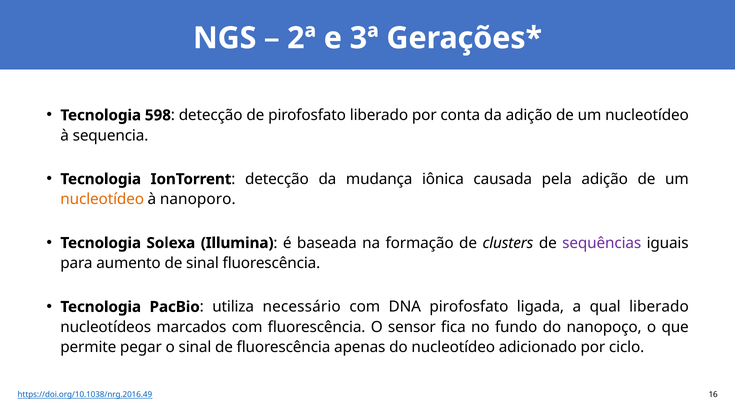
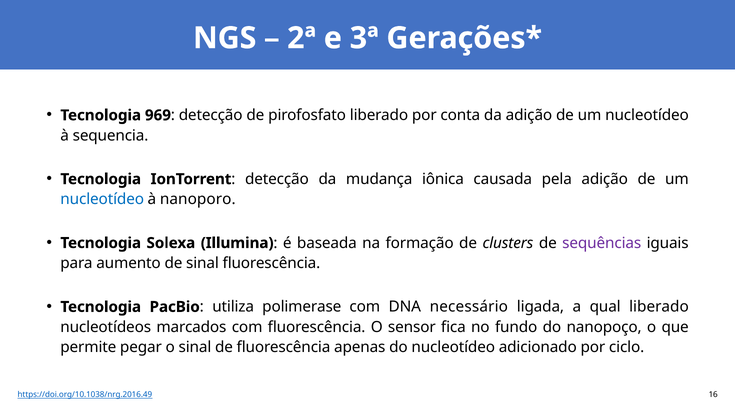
598: 598 -> 969
nucleotídeo at (102, 199) colour: orange -> blue
necessário: necessário -> polimerase
DNA pirofosfato: pirofosfato -> necessário
